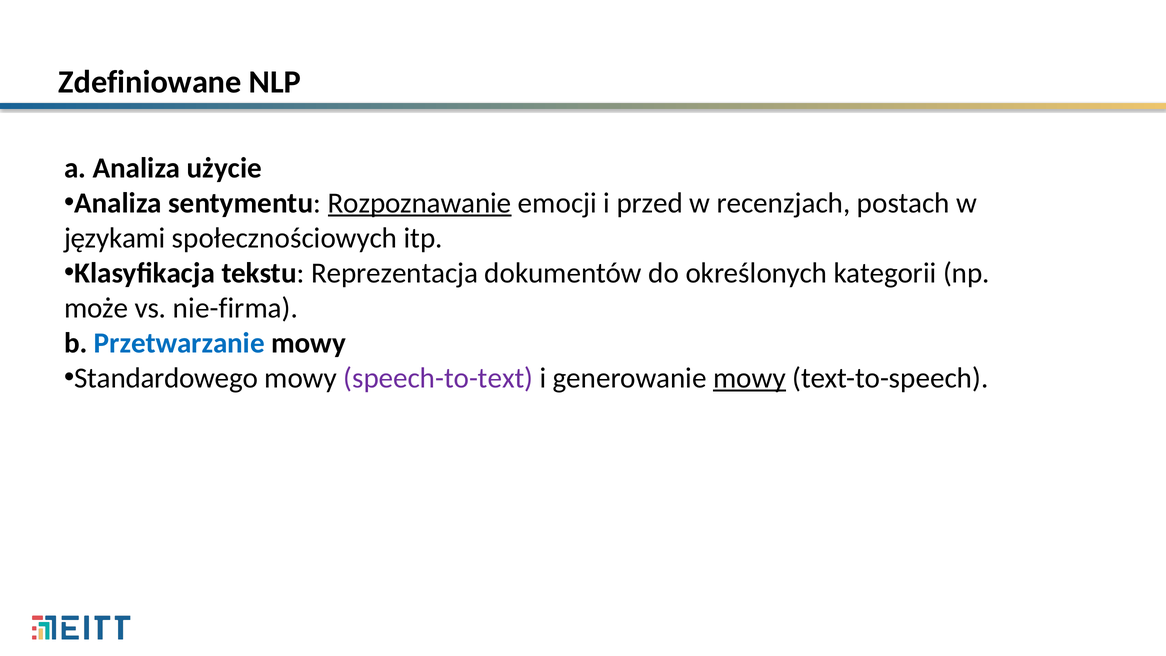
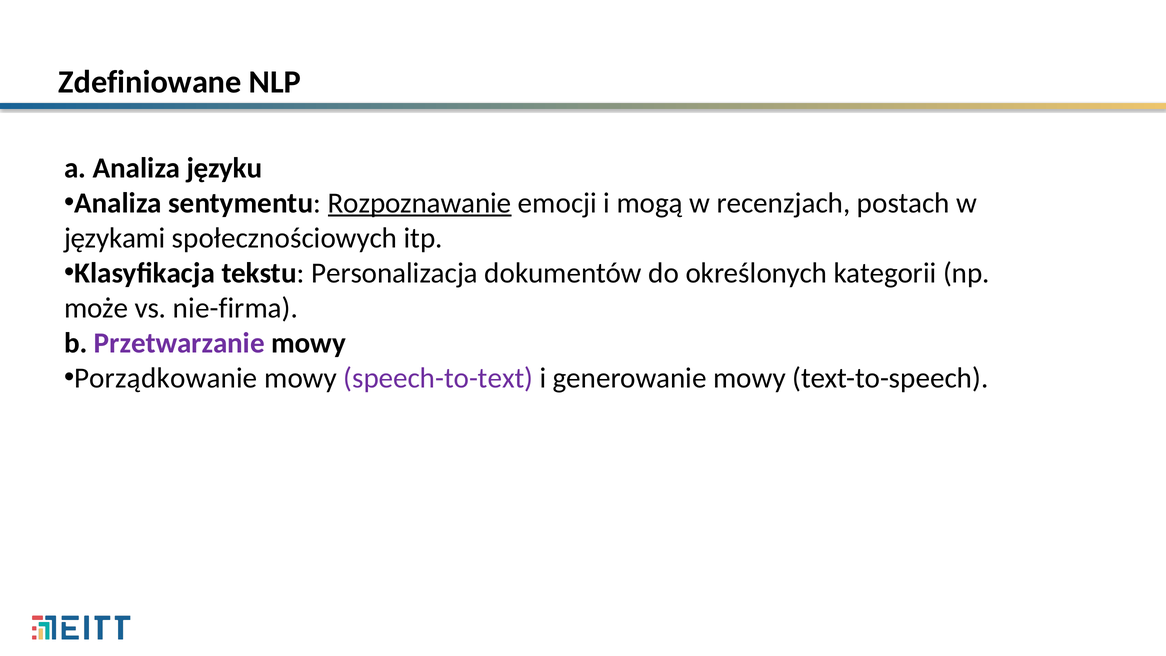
użycie: użycie -> języku
przed: przed -> mogą
Reprezentacja: Reprezentacja -> Personalizacja
Przetwarzanie colour: blue -> purple
Standardowego: Standardowego -> Porządkowanie
mowy at (749, 378) underline: present -> none
